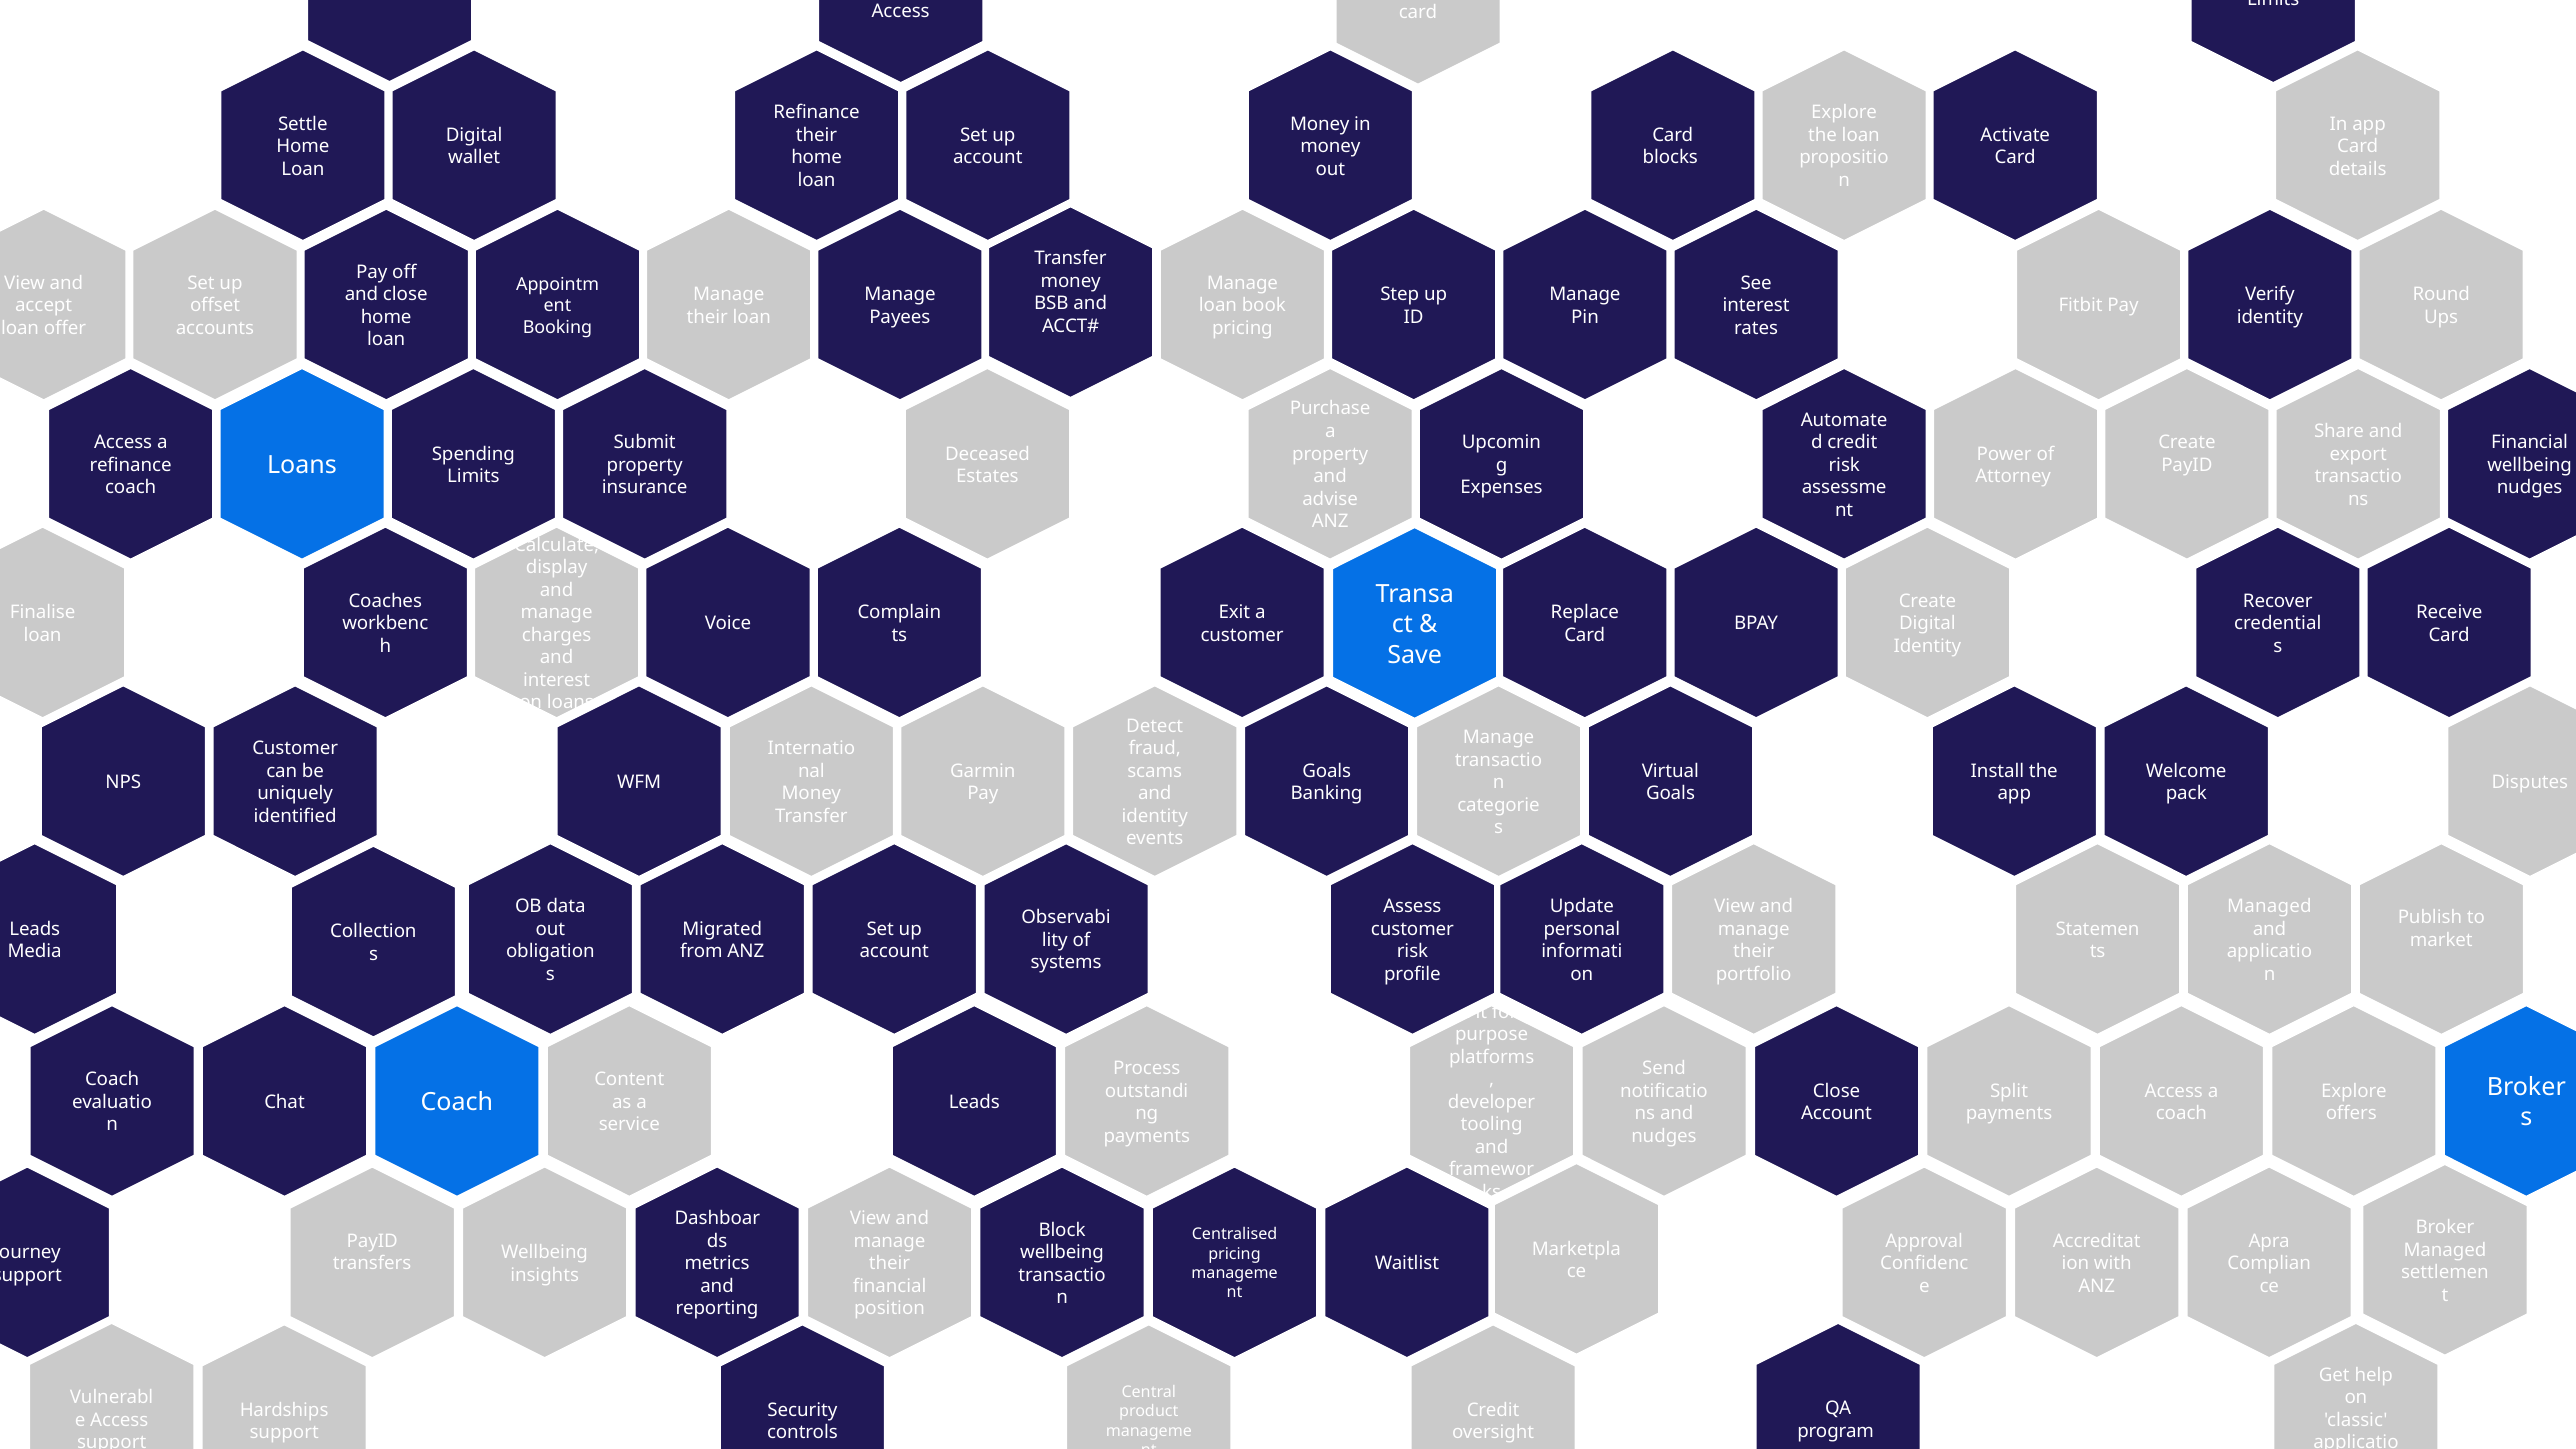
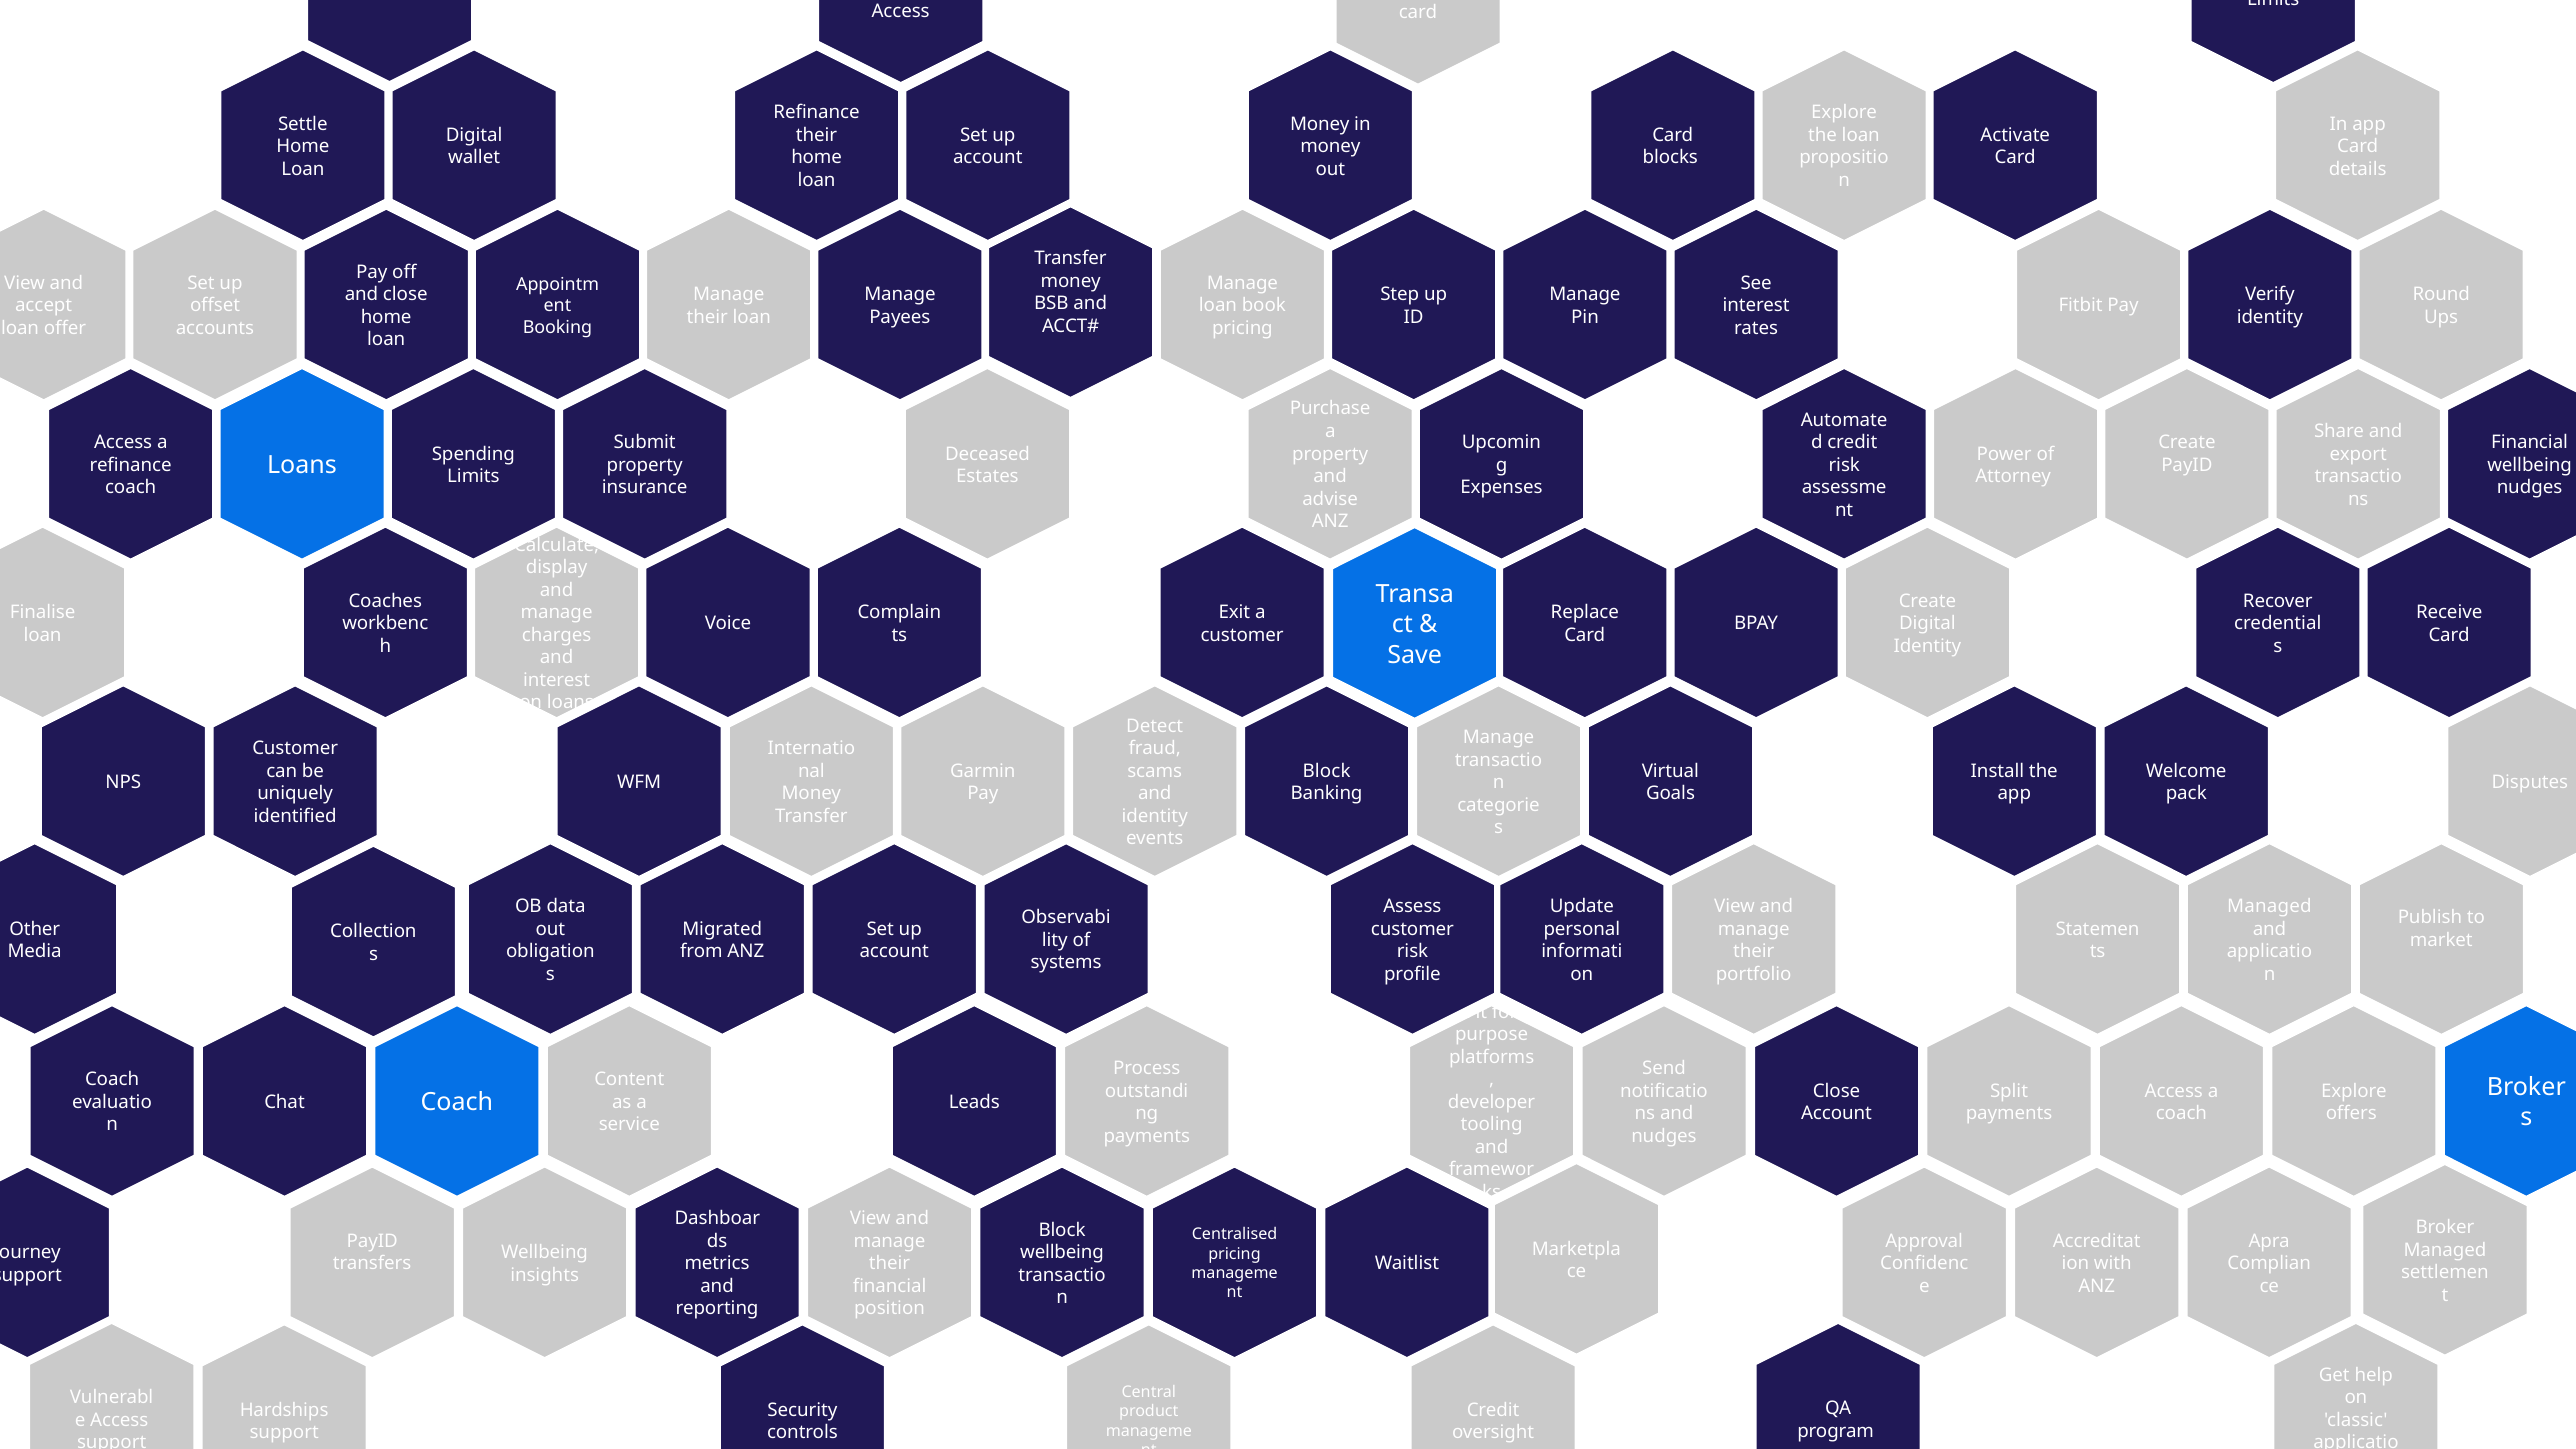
Goals at (1327, 771): Goals -> Block
Leads at (35, 929): Leads -> Other
